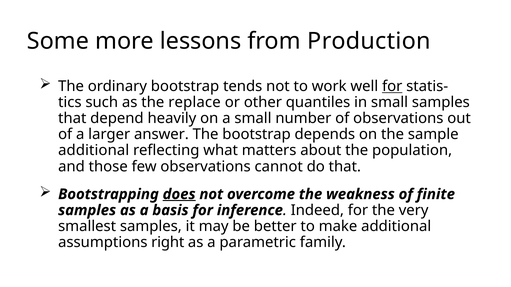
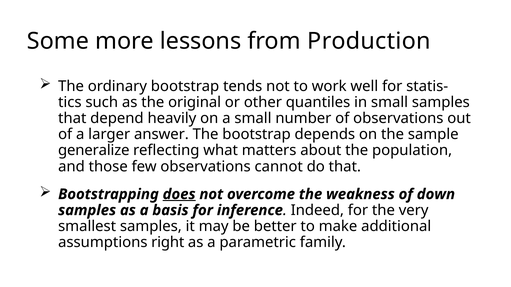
for at (392, 86) underline: present -> none
replace: replace -> original
additional at (94, 151): additional -> generalize
finite: finite -> down
